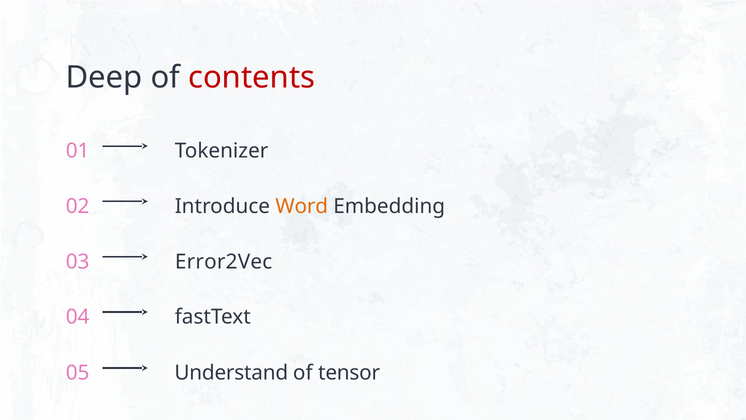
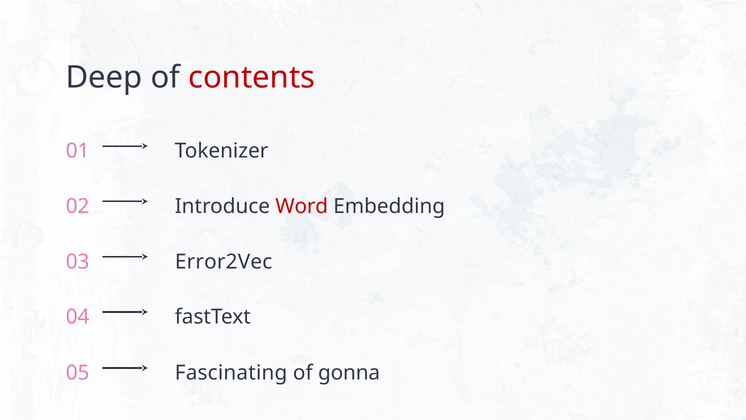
Word colour: orange -> red
Understand: Understand -> Fascinating
tensor: tensor -> gonna
